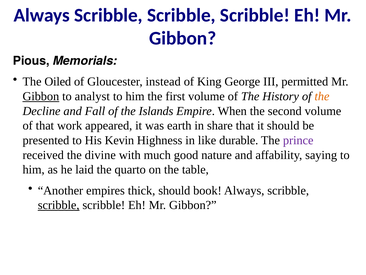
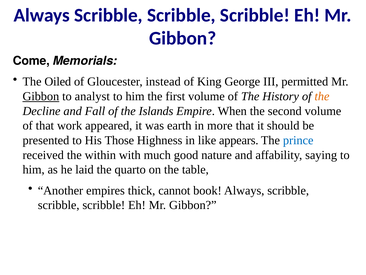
Pious: Pious -> Come
share: share -> more
Kevin: Kevin -> Those
durable: durable -> appears
prince colour: purple -> blue
divine: divine -> within
thick should: should -> cannot
scribble at (59, 205) underline: present -> none
